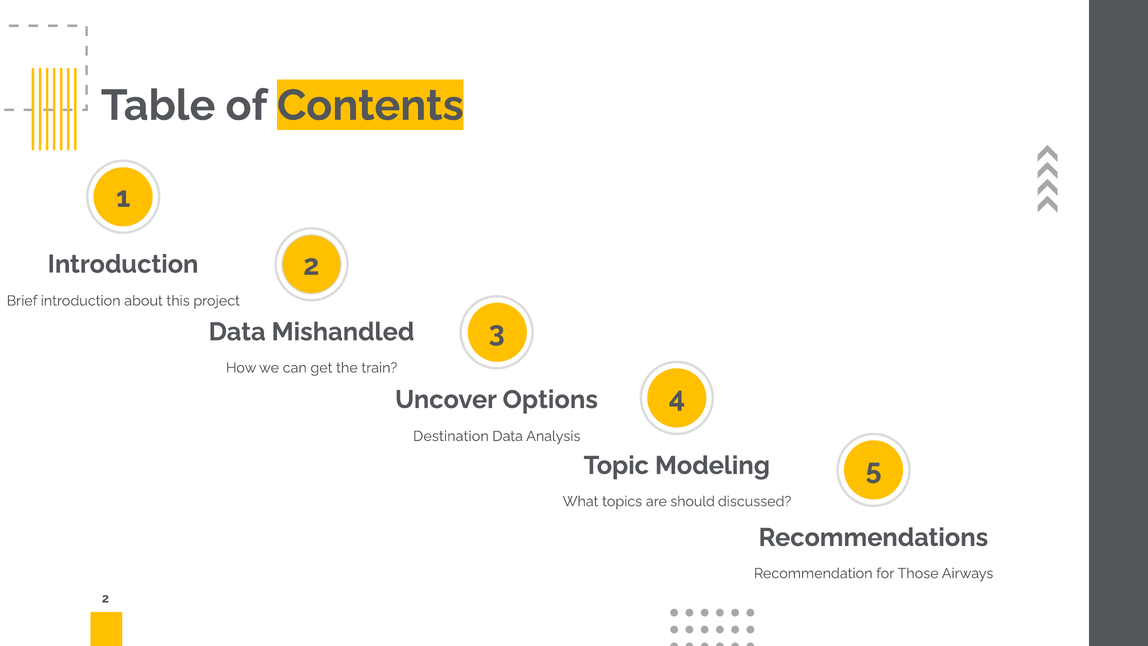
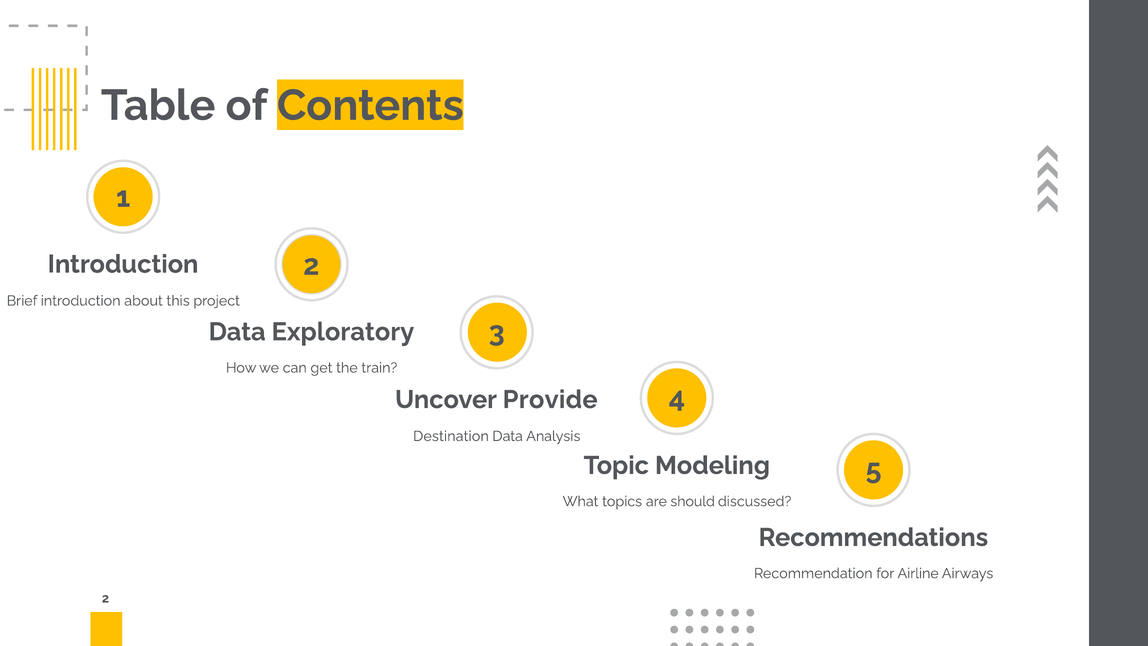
Mishandled: Mishandled -> Exploratory
Options: Options -> Provide
Those: Those -> Airline
